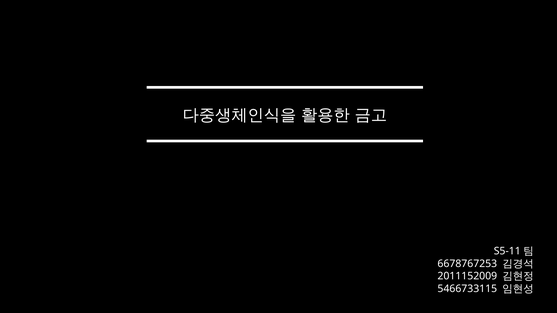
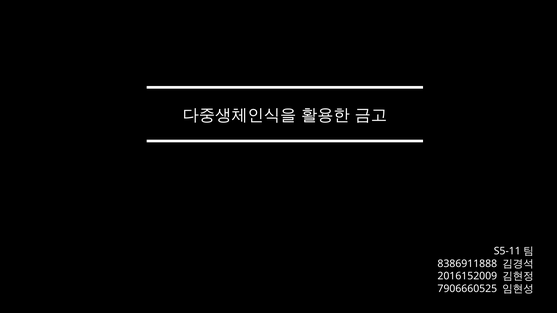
6678767253: 6678767253 -> 8386911888
2011152009: 2011152009 -> 2016152009
5466733115: 5466733115 -> 7906660525
